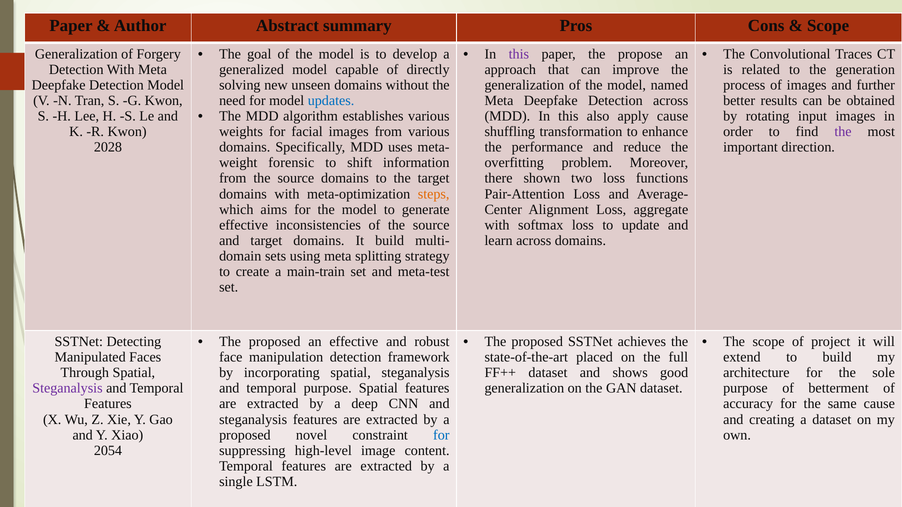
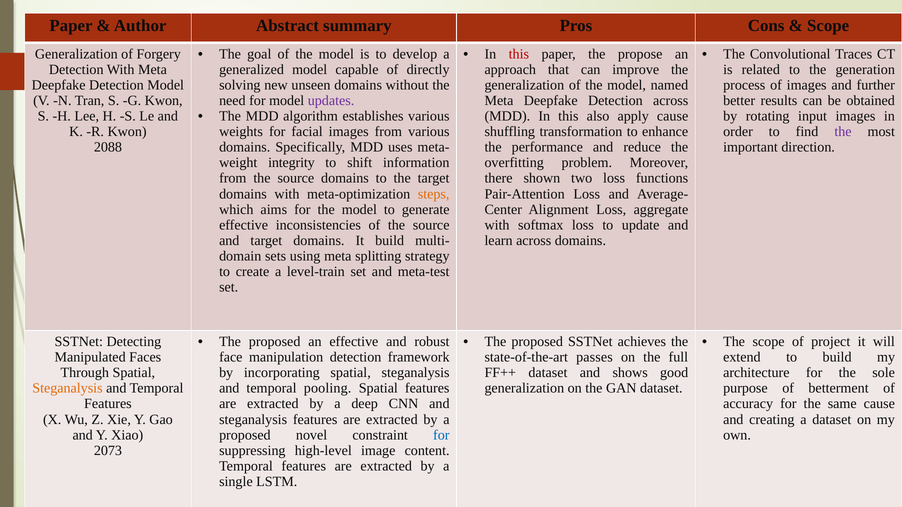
this at (519, 54) colour: purple -> red
updates colour: blue -> purple
2028: 2028 -> 2088
forensic: forensic -> integrity
main-train: main-train -> level-train
placed: placed -> passes
Steganalysis at (67, 389) colour: purple -> orange
temporal purpose: purpose -> pooling
2054: 2054 -> 2073
